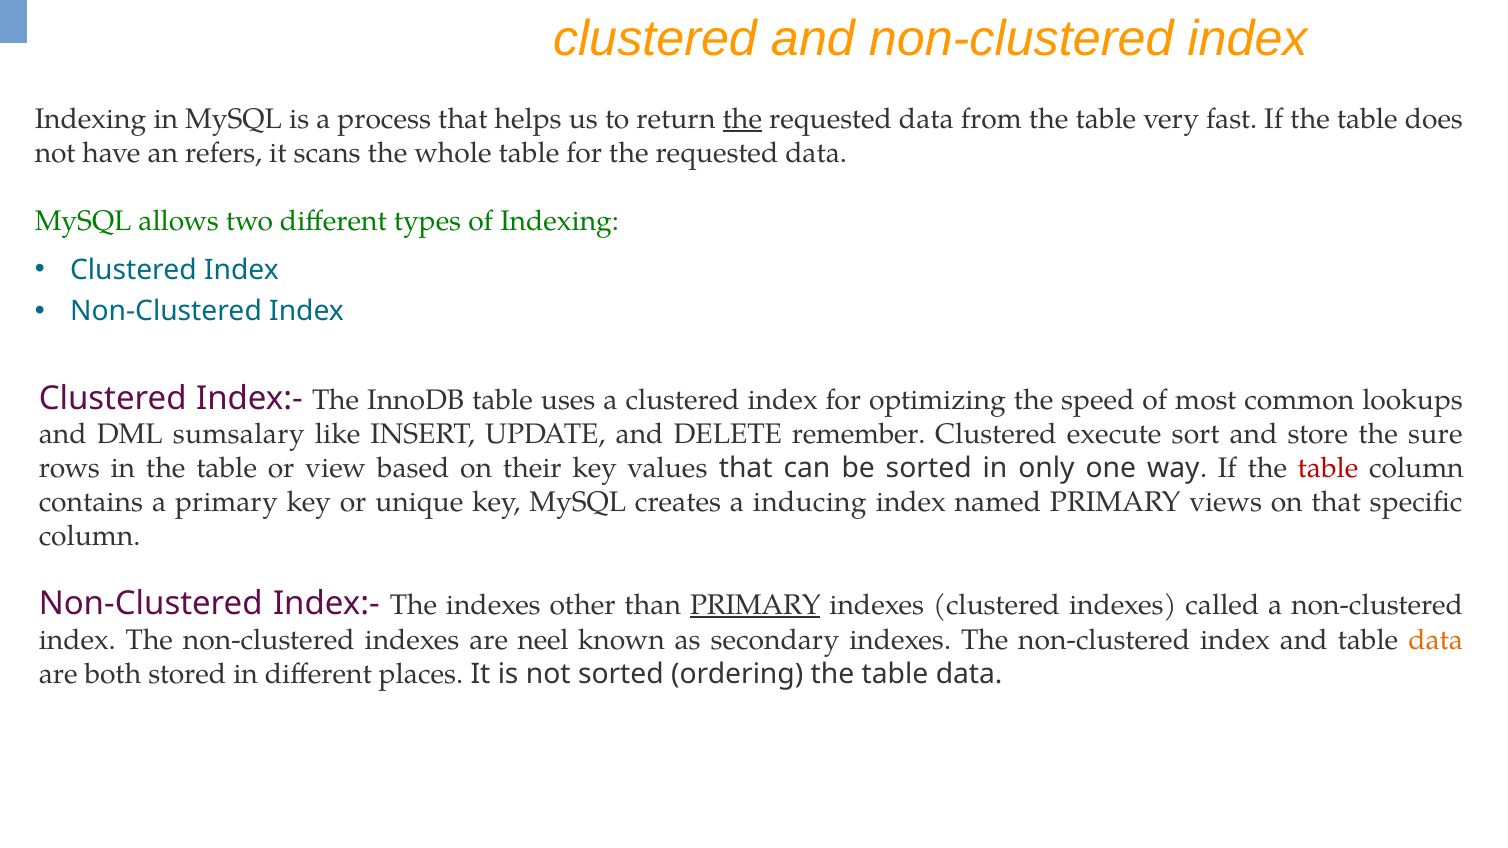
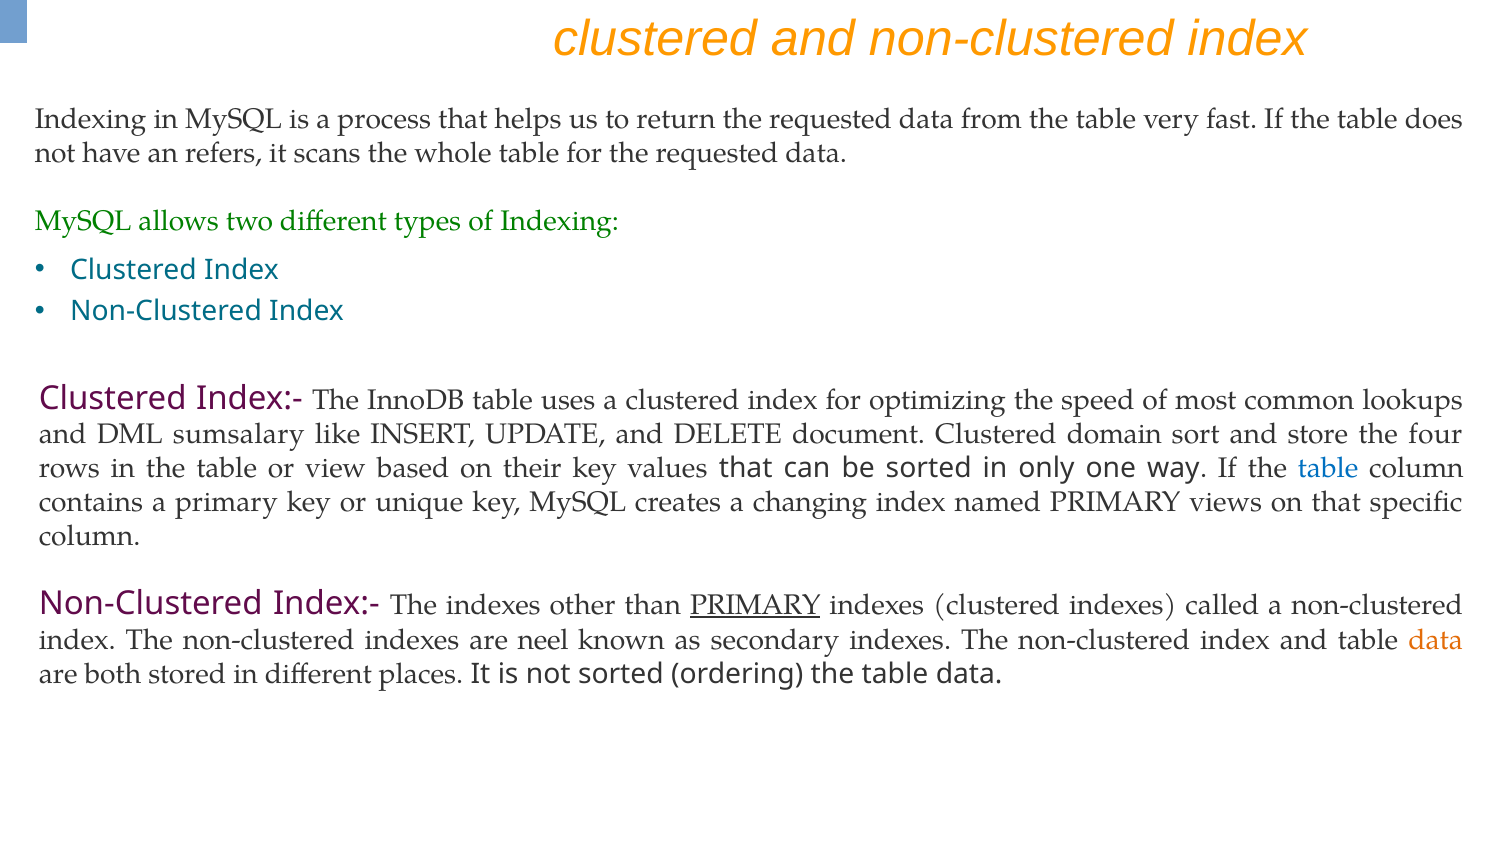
the at (742, 119) underline: present -> none
remember: remember -> document
execute: execute -> domain
sure: sure -> four
table at (1328, 469) colour: red -> blue
inducing: inducing -> changing
